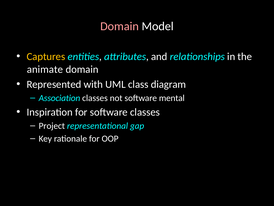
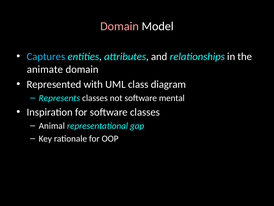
Captures colour: yellow -> light blue
Association: Association -> Represents
Project: Project -> Animal
